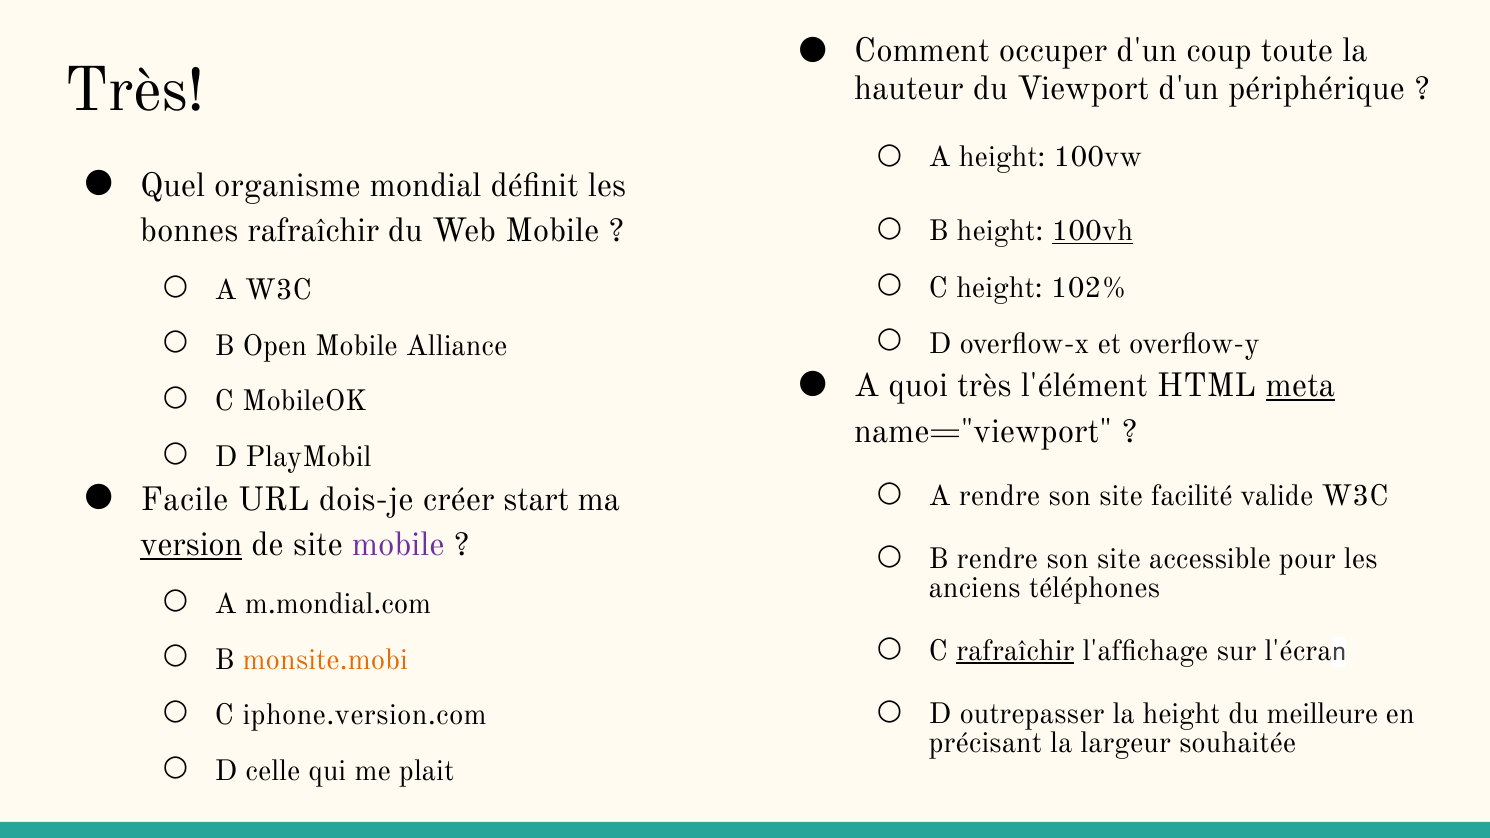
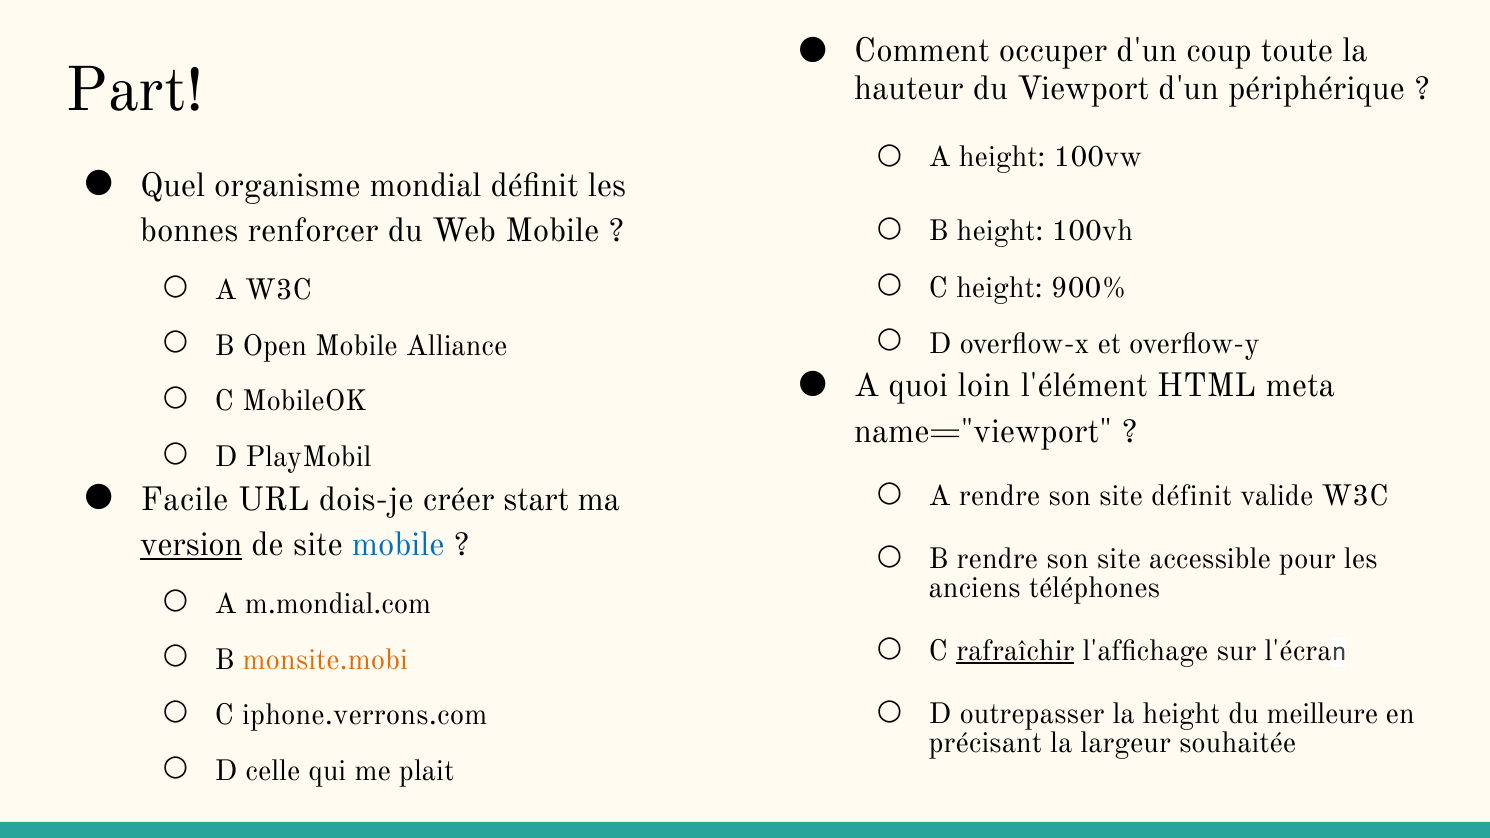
Très at (135, 90): Très -> Part
100vh underline: present -> none
bonnes rafraîchir: rafraîchir -> renforcer
102%: 102% -> 900%
quoi très: très -> loin
meta underline: present -> none
site facilité: facilité -> définit
mobile at (398, 545) colour: purple -> blue
iphone.version.com: iphone.version.com -> iphone.verrons.com
